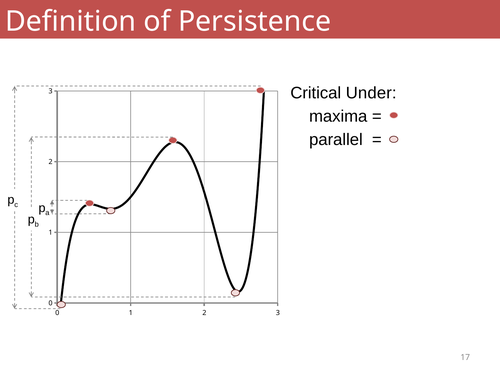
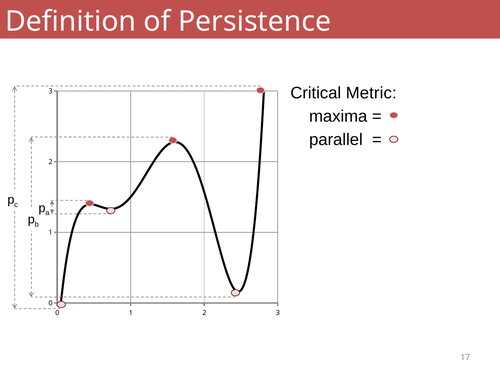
Under: Under -> Metric
